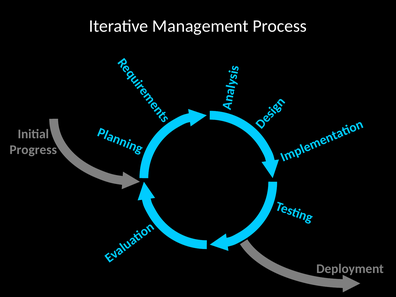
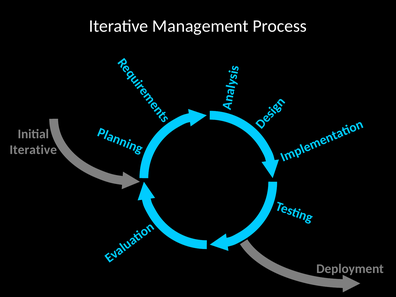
Progress at (33, 150): Progress -> Iterative
